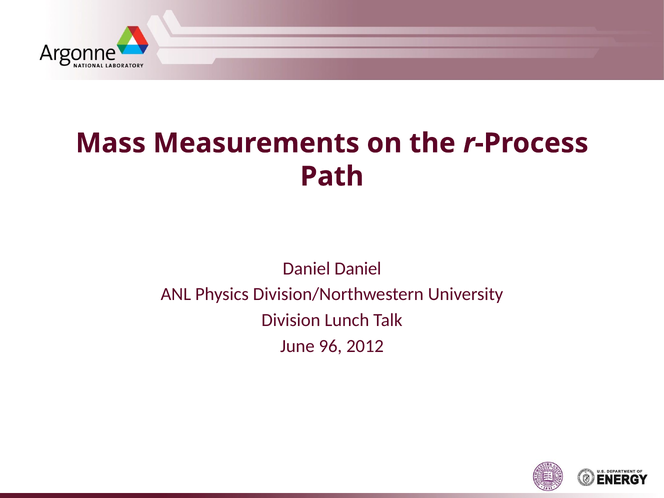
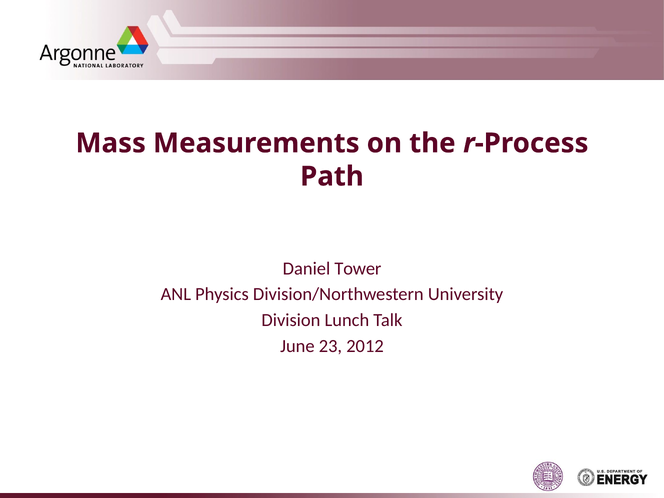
Daniel Daniel: Daniel -> Tower
96: 96 -> 23
